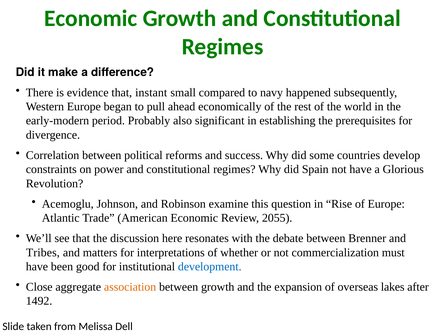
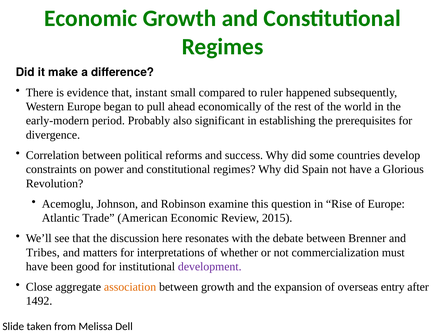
navy: navy -> ruler
2055: 2055 -> 2015
development colour: blue -> purple
lakes: lakes -> entry
